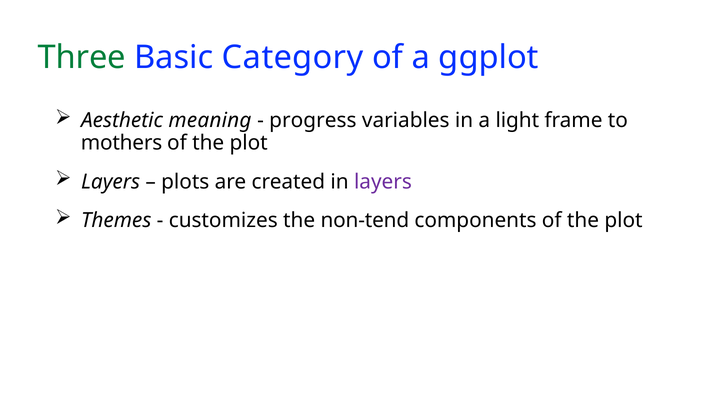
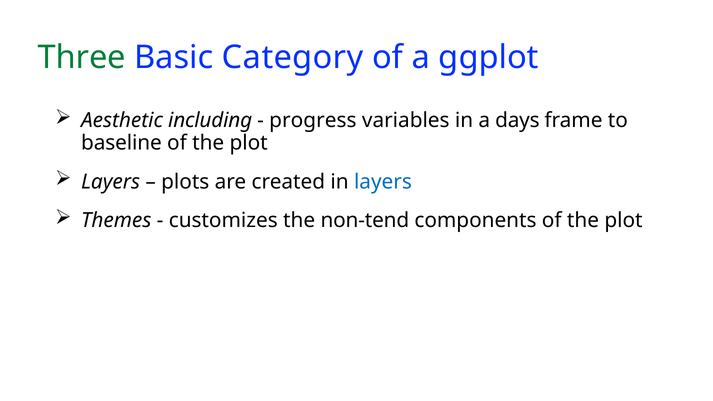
meaning: meaning -> including
light: light -> days
mothers: mothers -> baseline
layers at (383, 182) colour: purple -> blue
